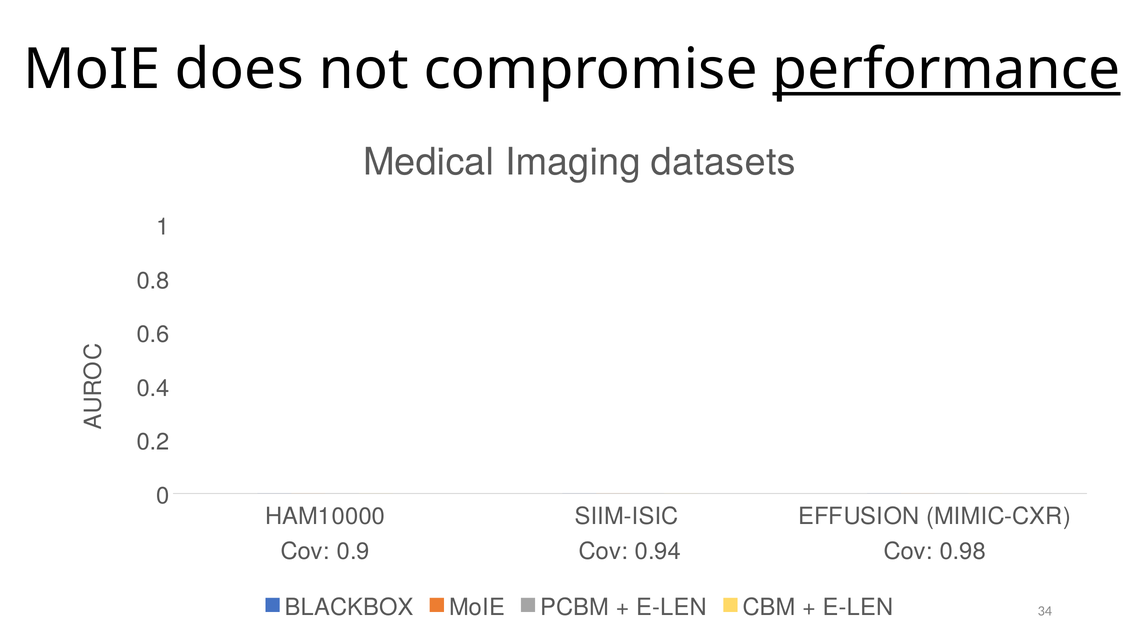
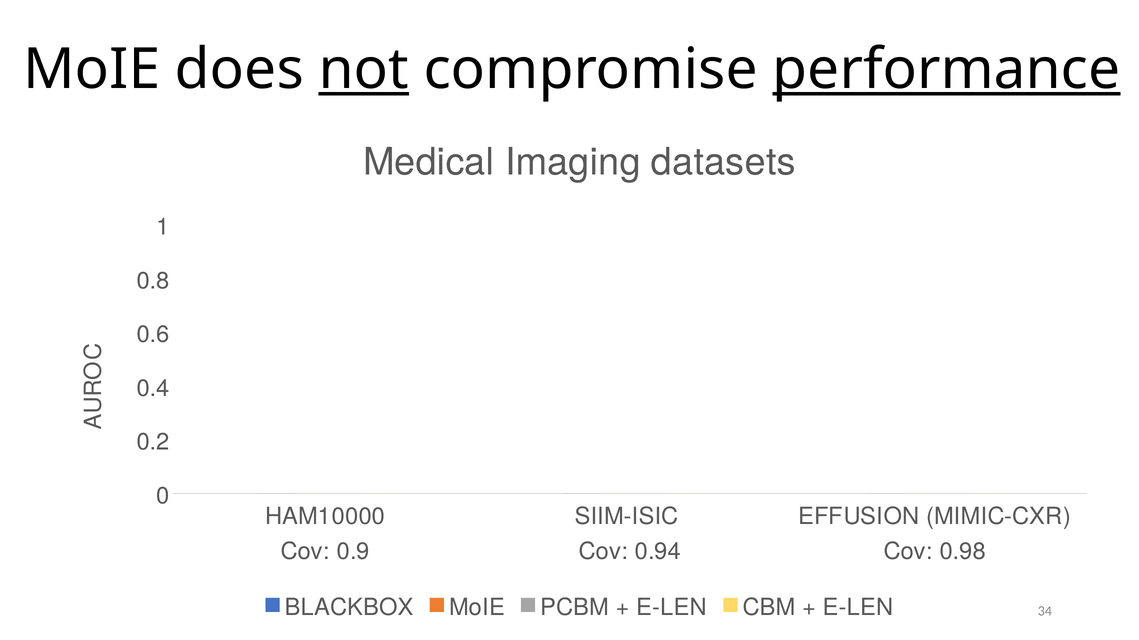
not underline: none -> present
